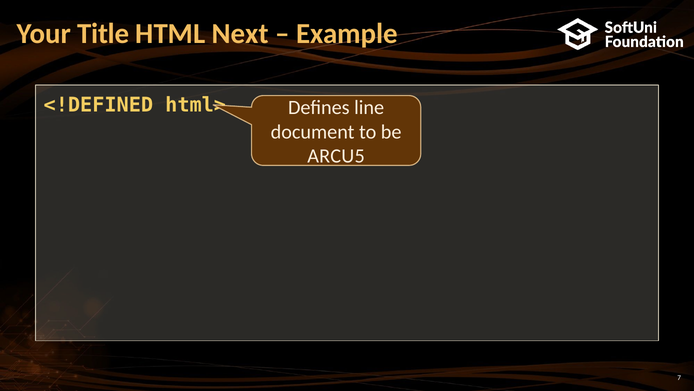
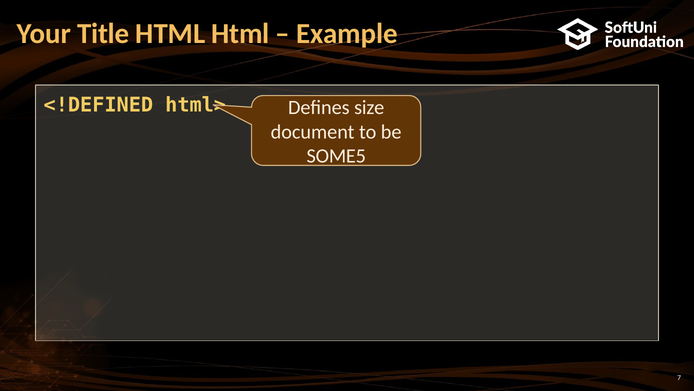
HTML Next: Next -> Html
line: line -> size
ARCU5: ARCU5 -> SOME5
